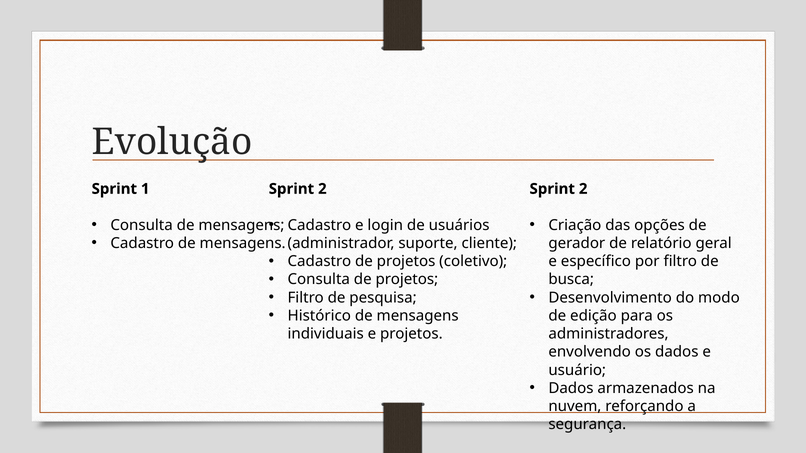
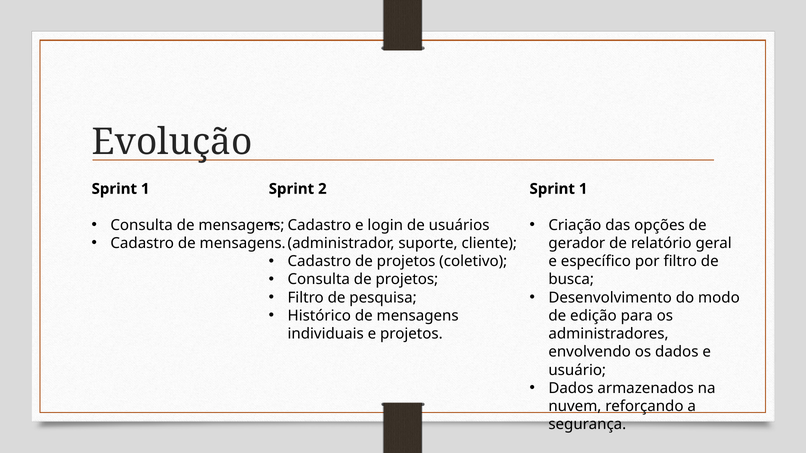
2 at (583, 189): 2 -> 1
